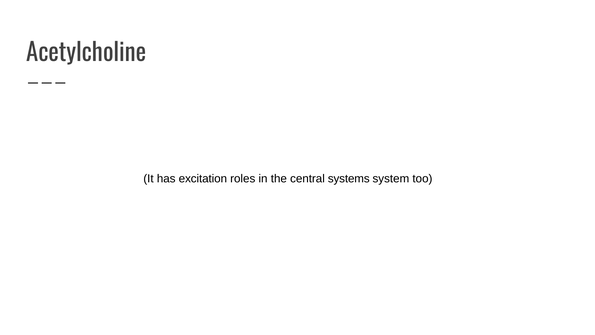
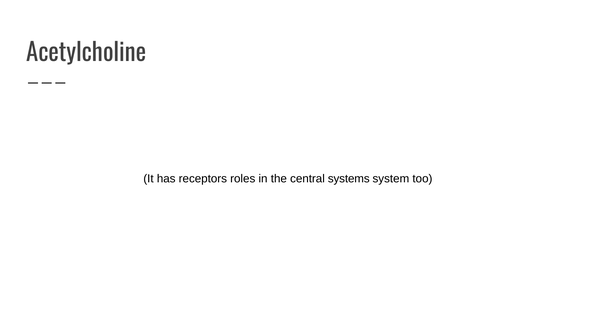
excitation: excitation -> receptors
